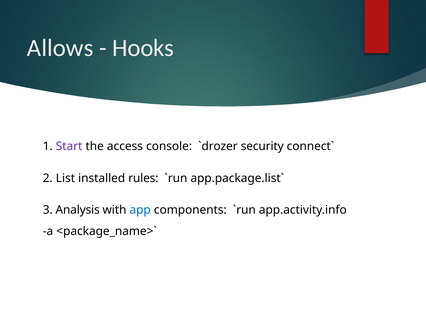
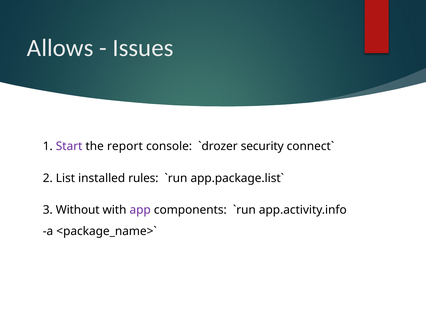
Hooks: Hooks -> Issues
access: access -> report
Analysis: Analysis -> Without
app colour: blue -> purple
